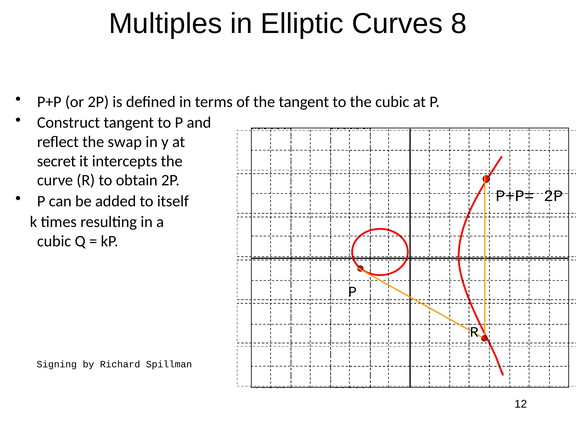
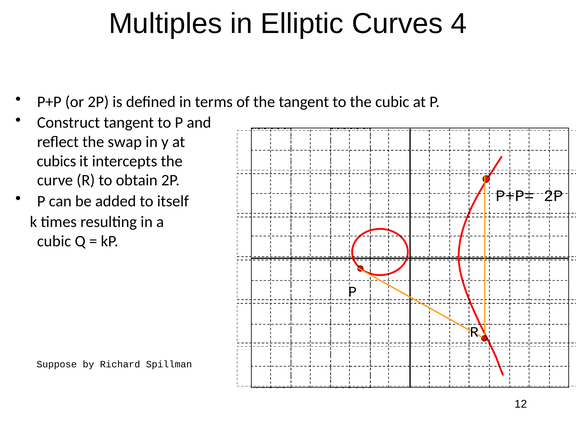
8: 8 -> 4
secret: secret -> cubics
Signing: Signing -> Suppose
